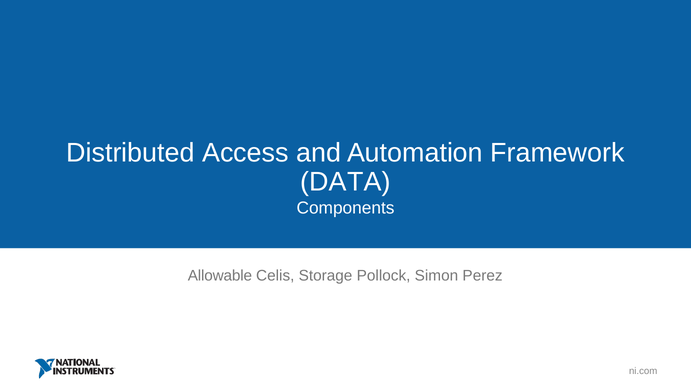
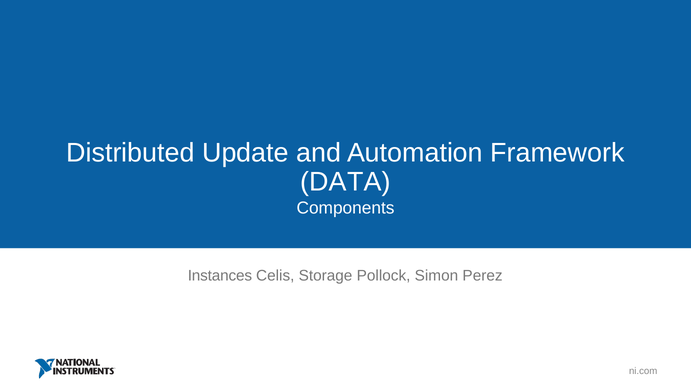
Access: Access -> Update
Allowable: Allowable -> Instances
